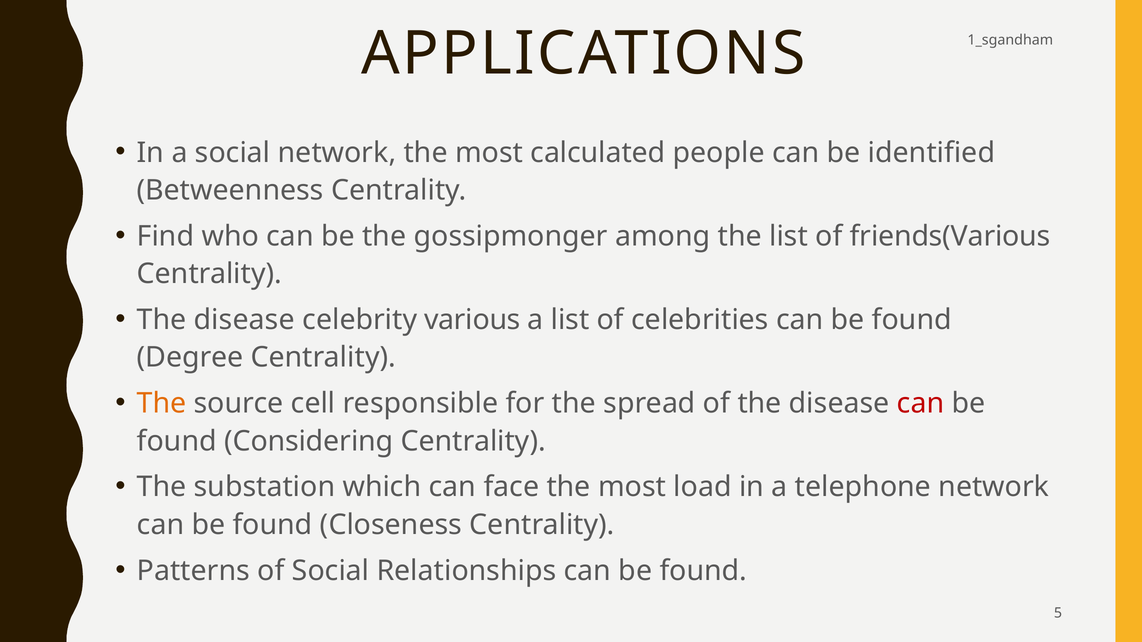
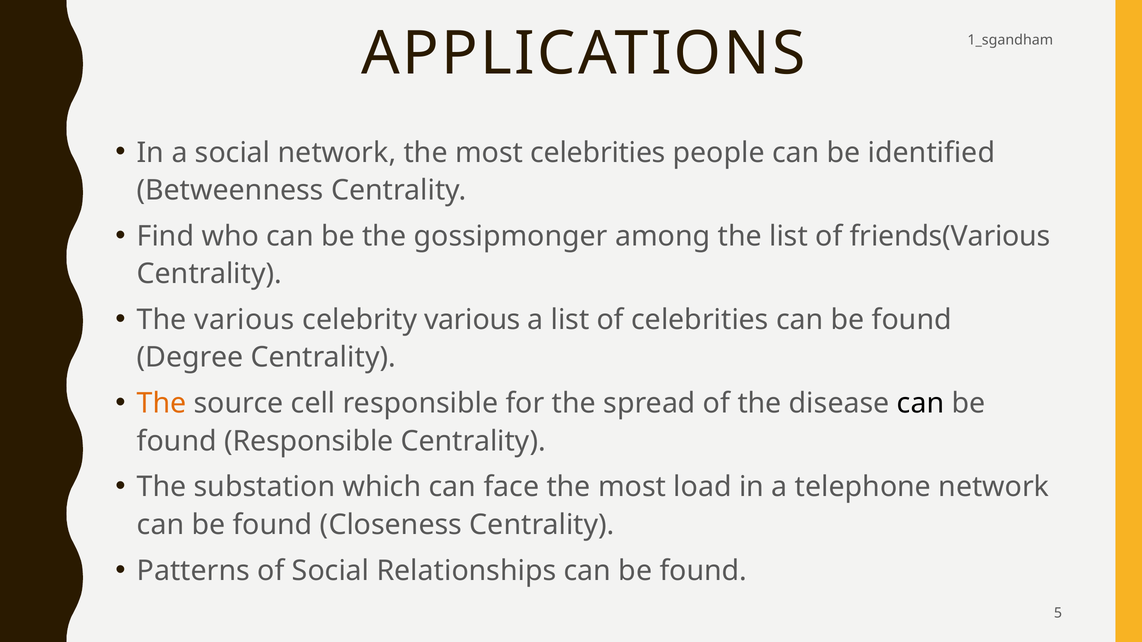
most calculated: calculated -> celebrities
disease at (244, 320): disease -> various
can at (920, 404) colour: red -> black
found Considering: Considering -> Responsible
